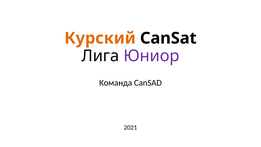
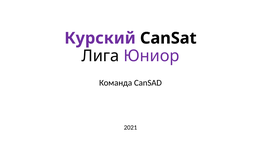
Курский colour: orange -> purple
